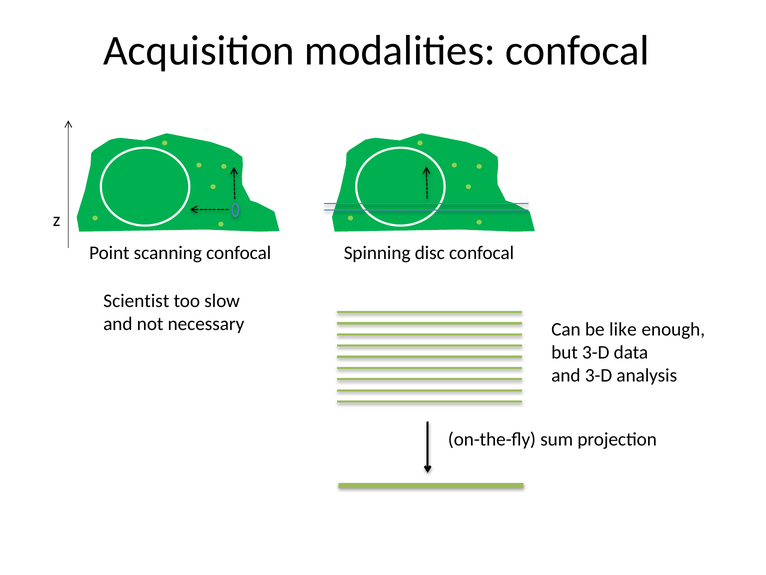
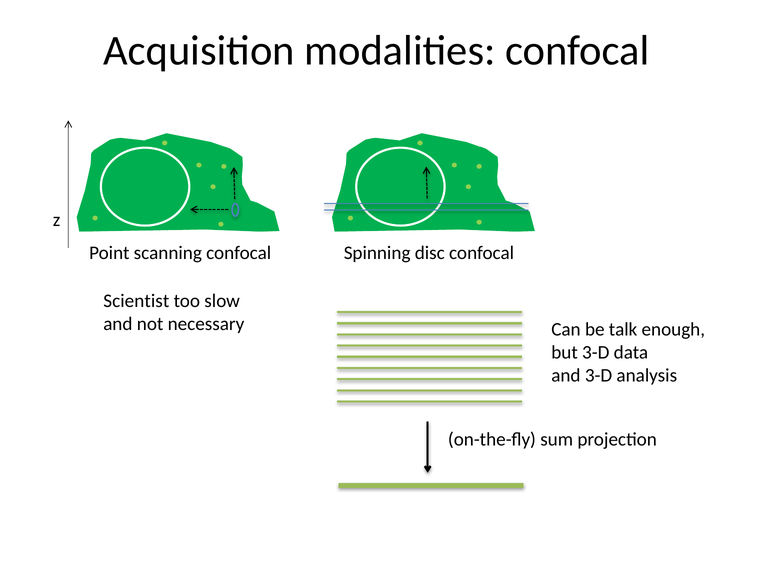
like: like -> talk
